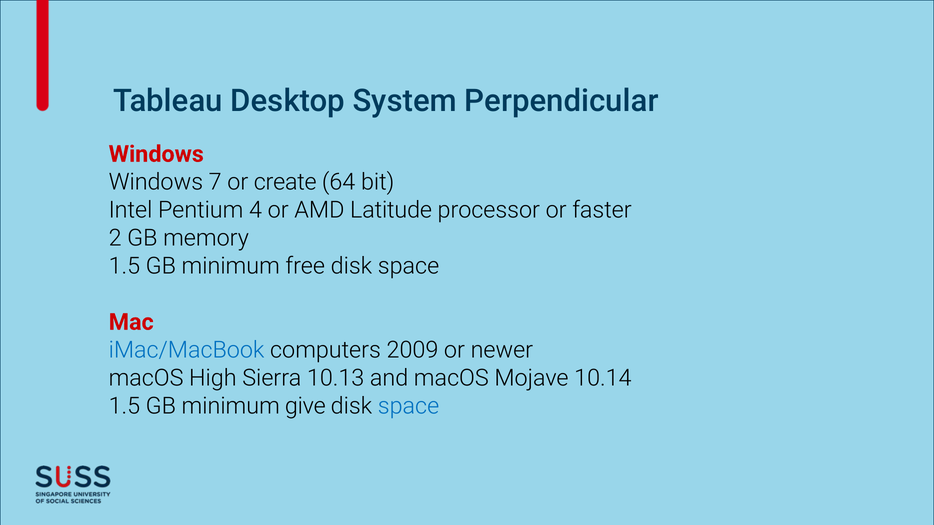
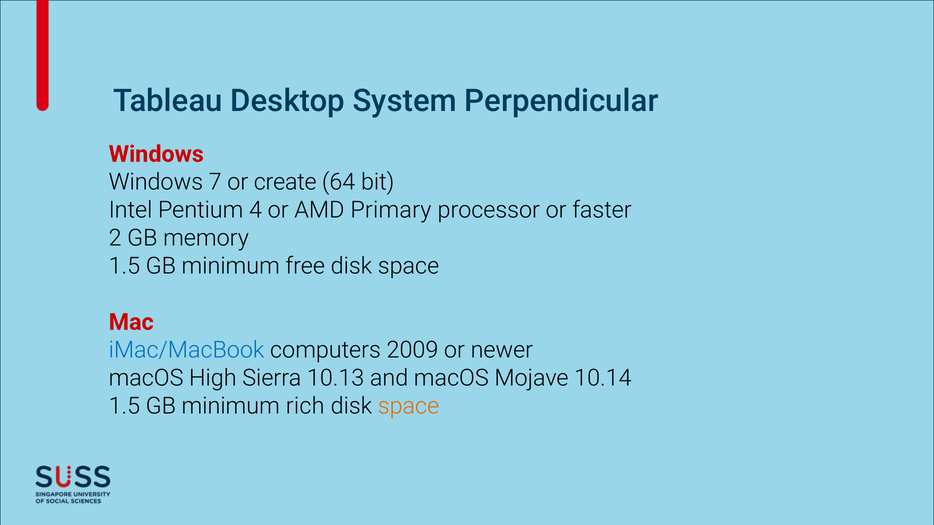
Latitude: Latitude -> Primary
give: give -> rich
space at (409, 406) colour: blue -> orange
